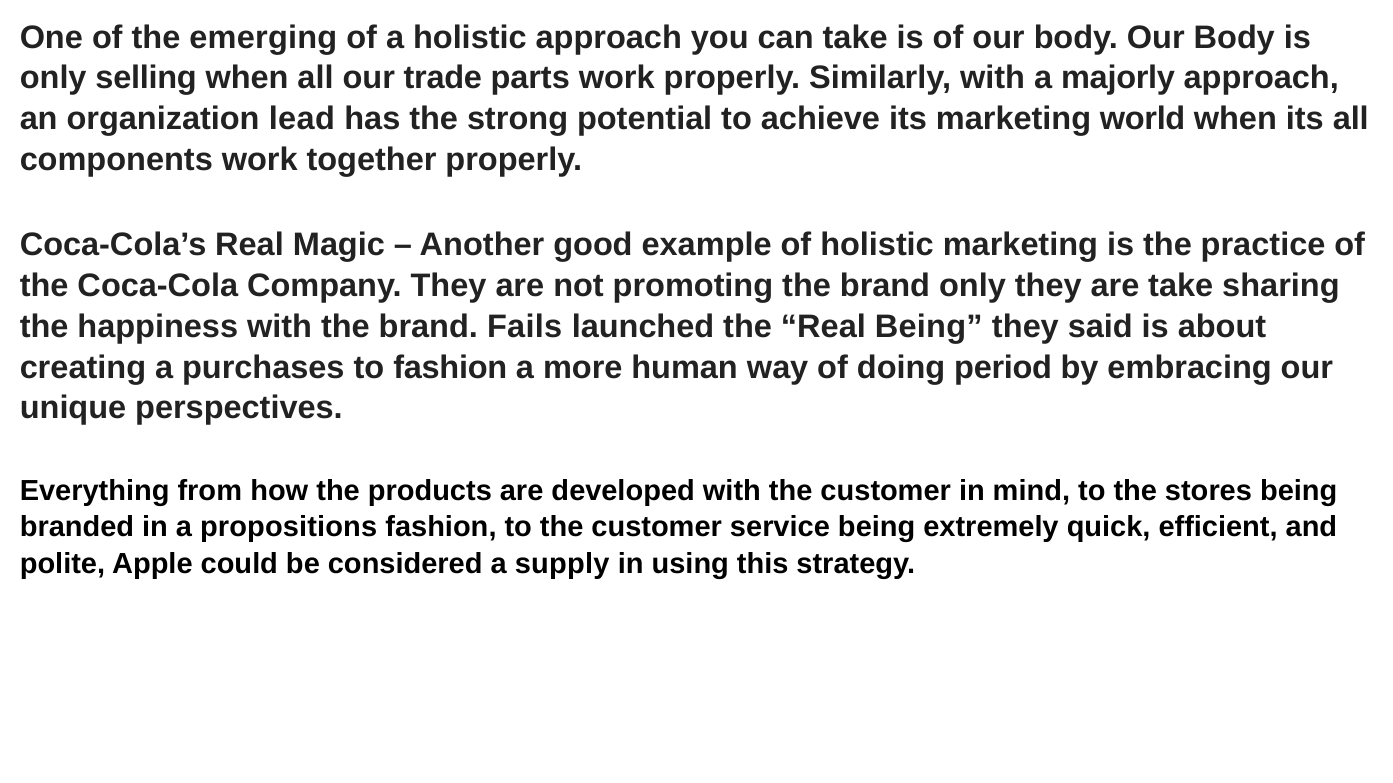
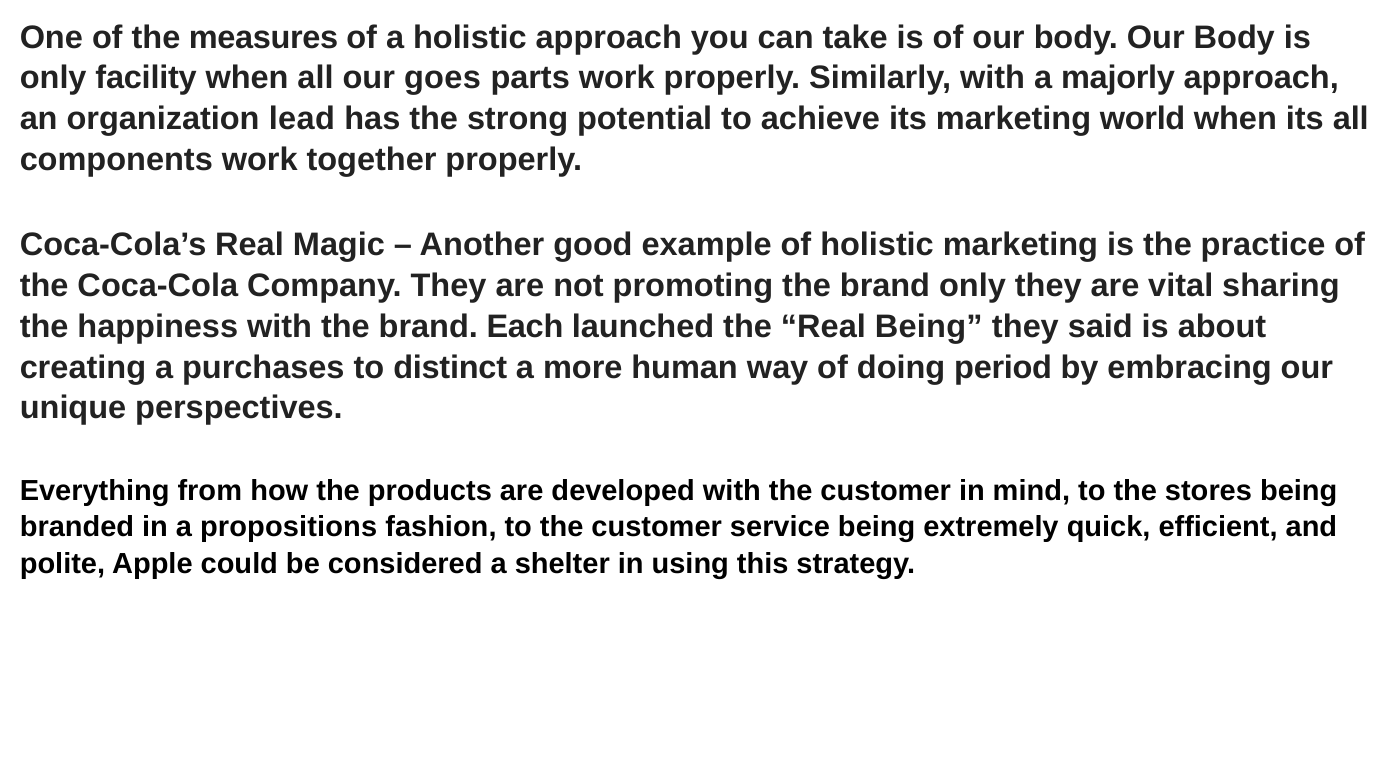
emerging: emerging -> measures
selling: selling -> facility
trade: trade -> goes
are take: take -> vital
Fails: Fails -> Each
to fashion: fashion -> distinct
supply: supply -> shelter
